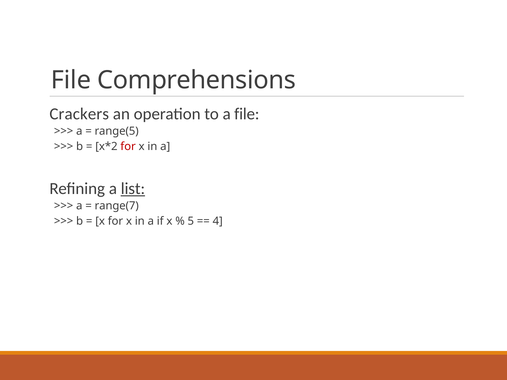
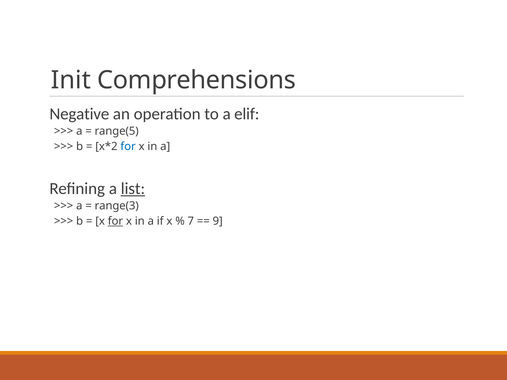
File at (71, 80): File -> Init
Crackers: Crackers -> Negative
a file: file -> elif
for at (128, 147) colour: red -> blue
range(7: range(7 -> range(3
for at (115, 221) underline: none -> present
5: 5 -> 7
4: 4 -> 9
